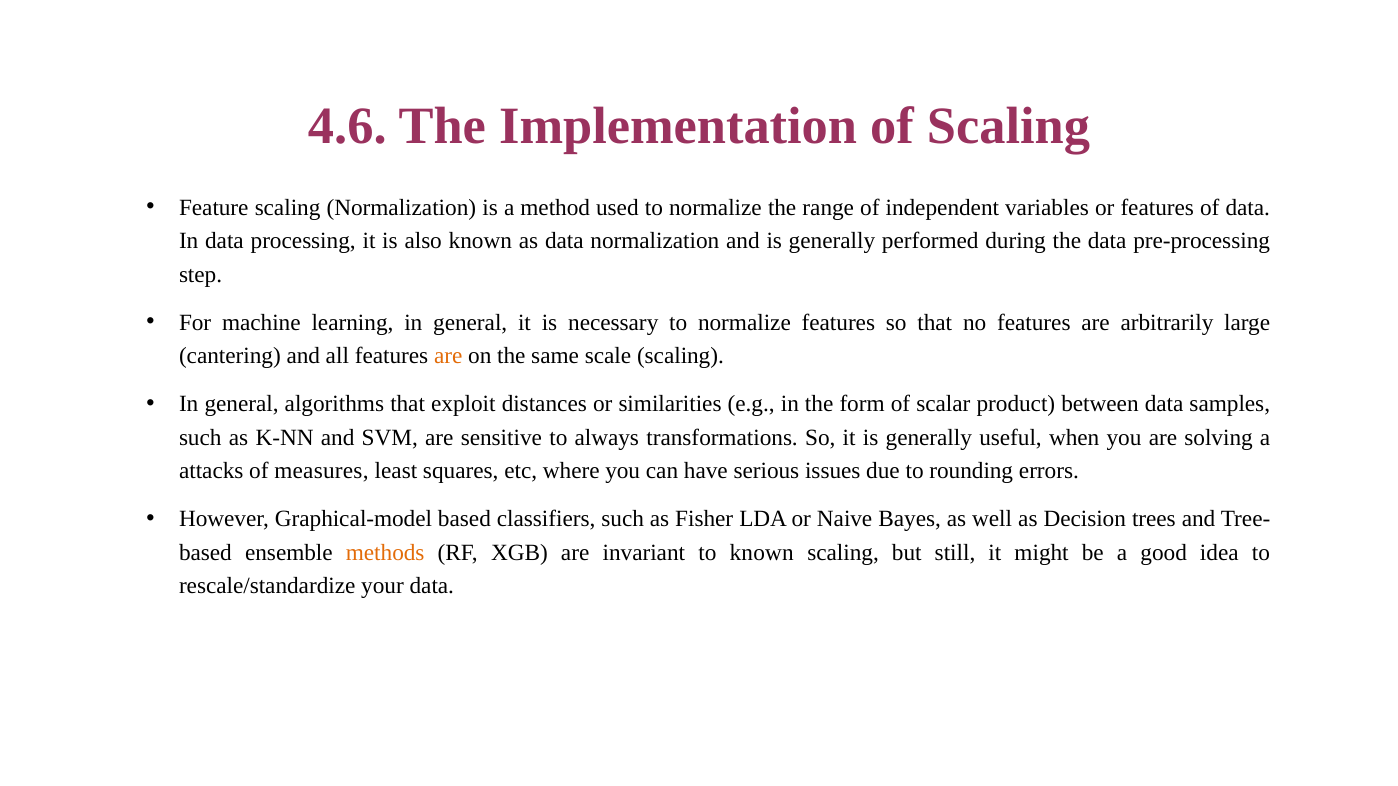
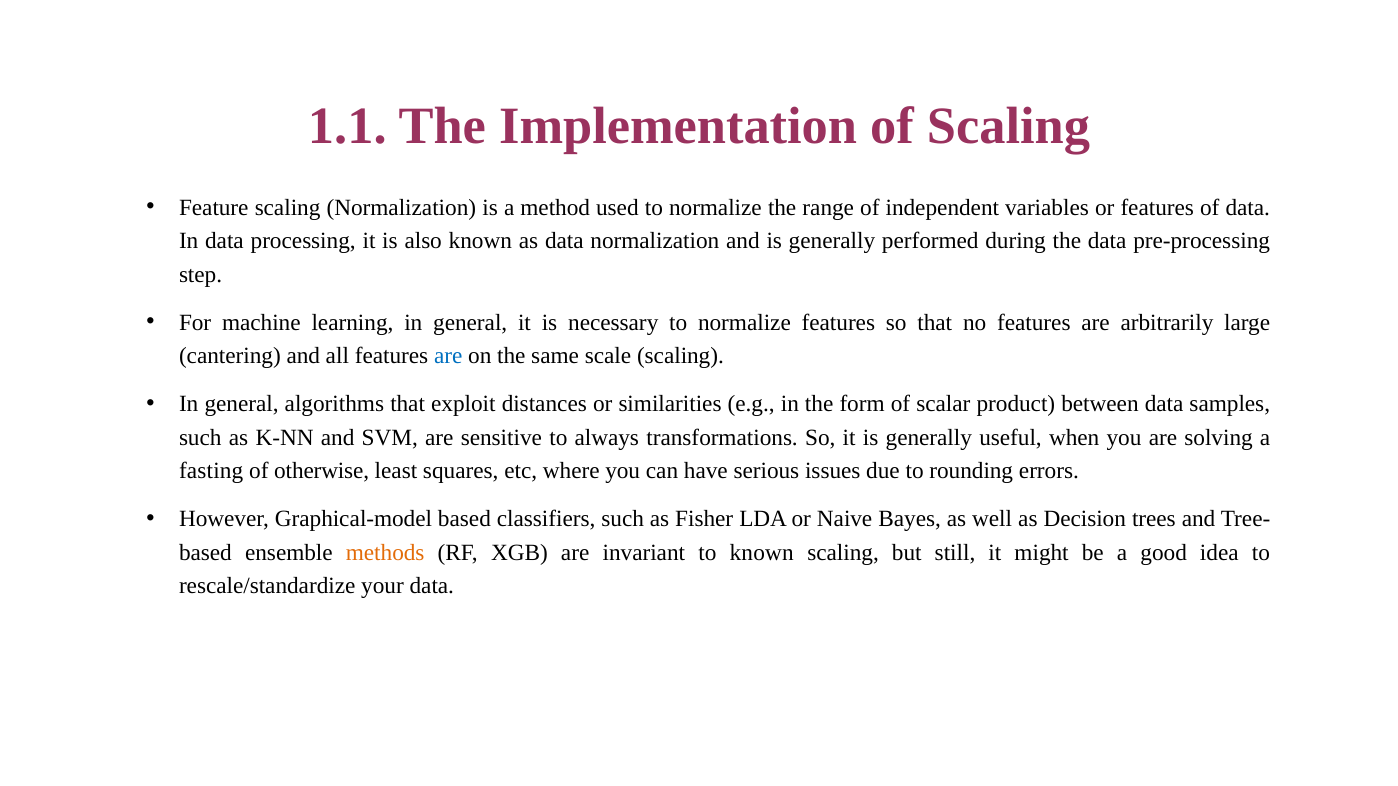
4.6: 4.6 -> 1.1
are at (448, 356) colour: orange -> blue
attacks: attacks -> fasting
measures: measures -> otherwise
